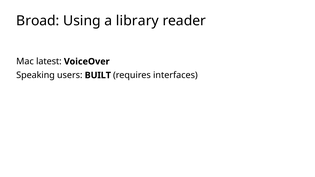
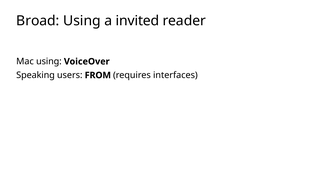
library: library -> invited
Mac latest: latest -> using
BUILT: BUILT -> FROM
